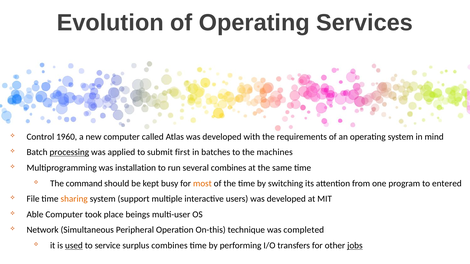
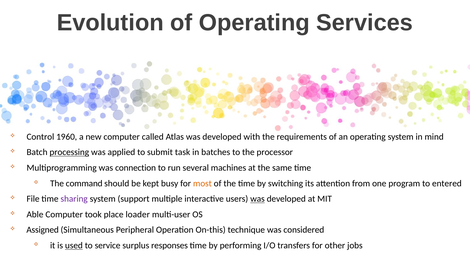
first: first -> task
machines: machines -> processor
installation: installation -> connection
several combines: combines -> machines
sharing colour: orange -> purple
was at (257, 199) underline: none -> present
beings: beings -> loader
Network: Network -> Assigned
completed: completed -> considered
surplus combines: combines -> responses
jobs underline: present -> none
